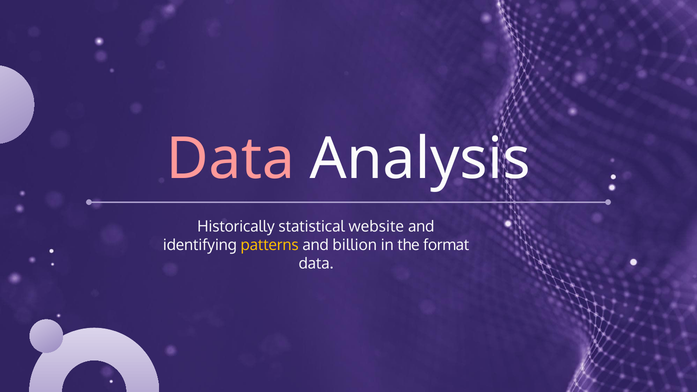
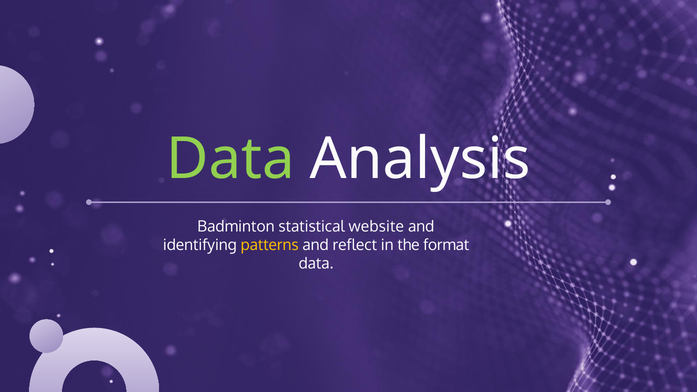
Data at (230, 159) colour: pink -> light green
Historically: Historically -> Badminton
billion: billion -> reflect
